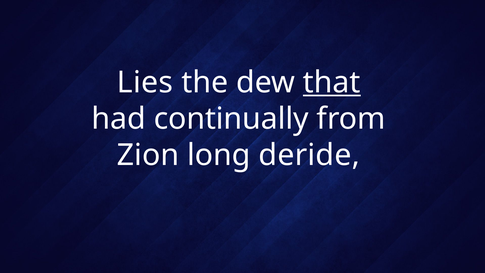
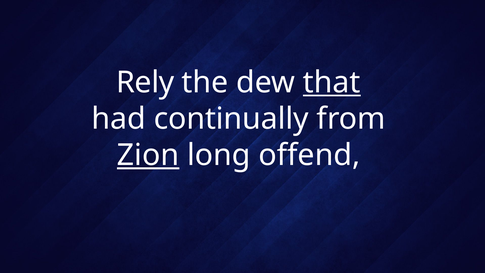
Lies: Lies -> Rely
Zion underline: none -> present
deride: deride -> offend
